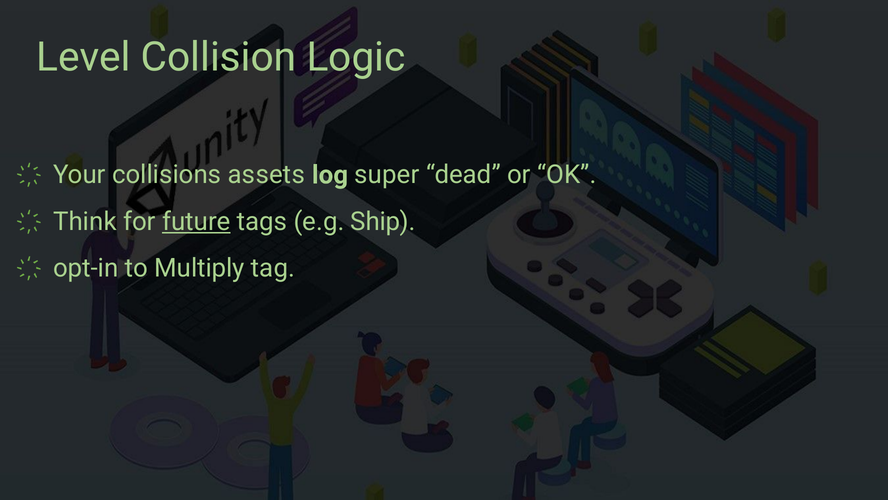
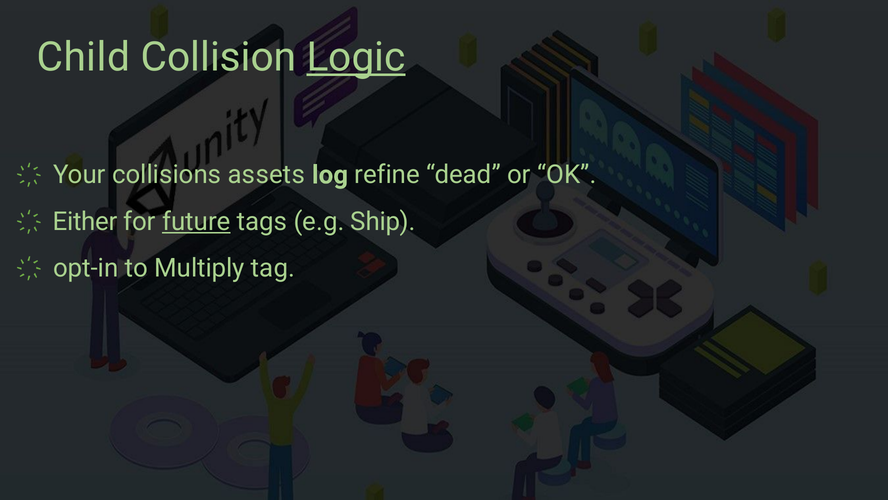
Level: Level -> Child
Logic underline: none -> present
super: super -> refine
Think: Think -> Either
